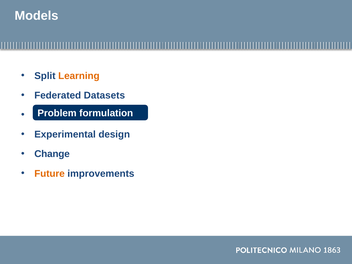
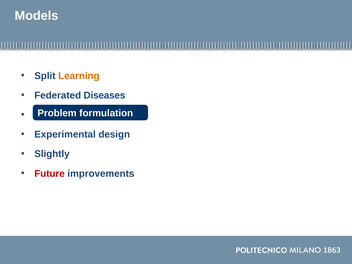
Datasets: Datasets -> Diseases
Change: Change -> Slightly
Future colour: orange -> red
